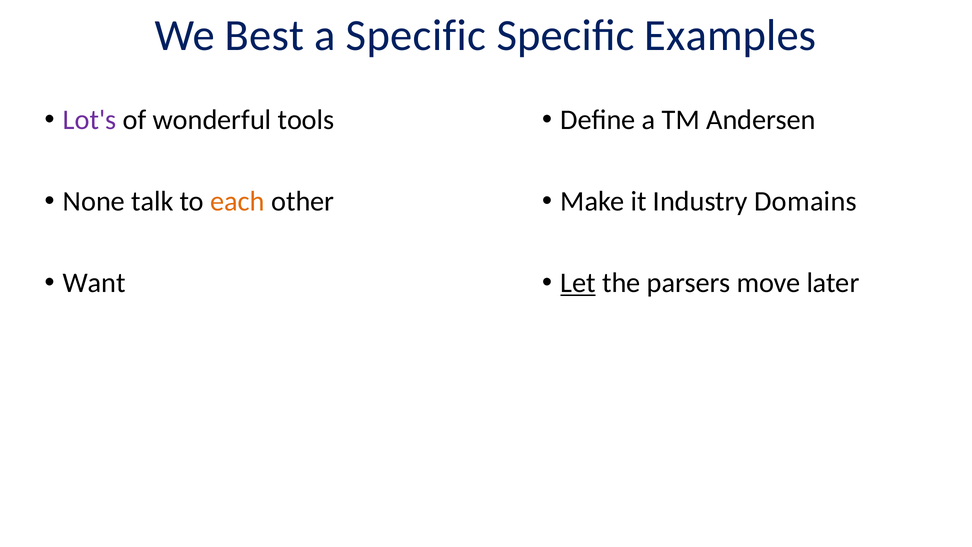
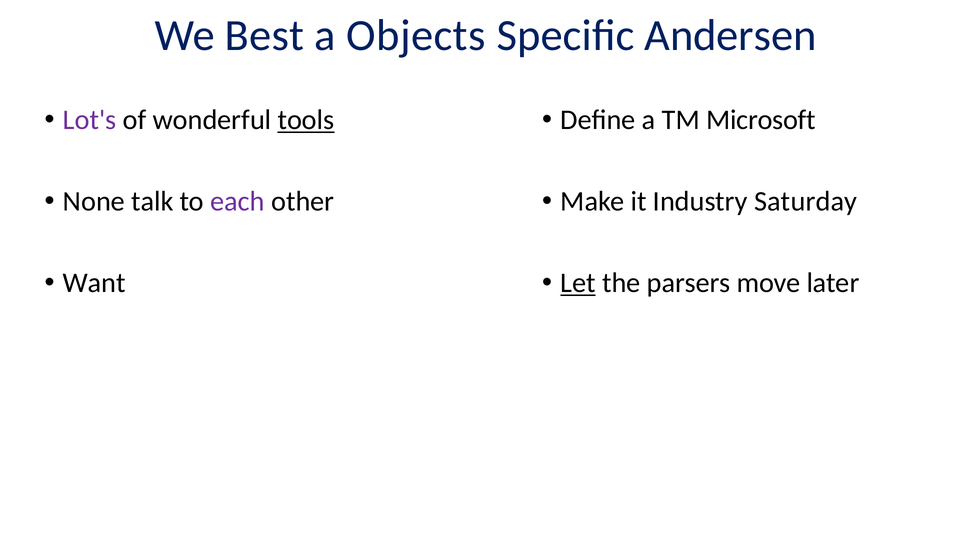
a Specific: Specific -> Objects
Examples: Examples -> Andersen
tools underline: none -> present
Andersen: Andersen -> Microsoft
each colour: orange -> purple
Domains: Domains -> Saturday
